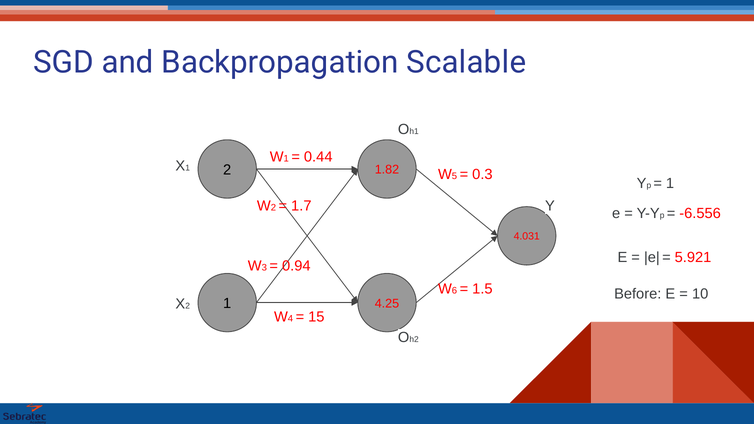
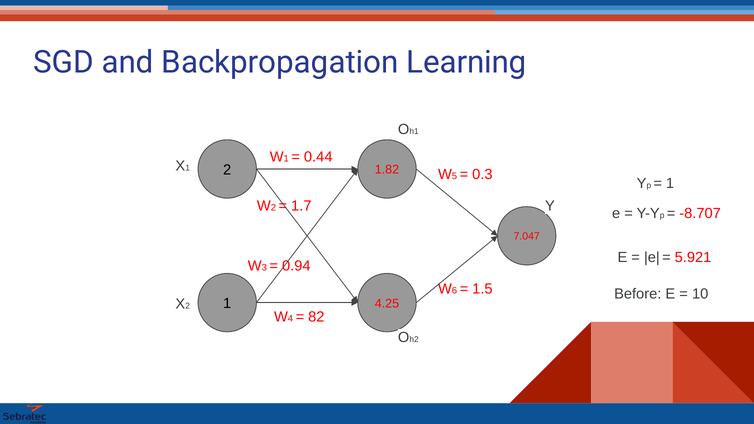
Scalable: Scalable -> Learning
-6.556: -6.556 -> -8.707
4.031: 4.031 -> 7.047
15: 15 -> 82
